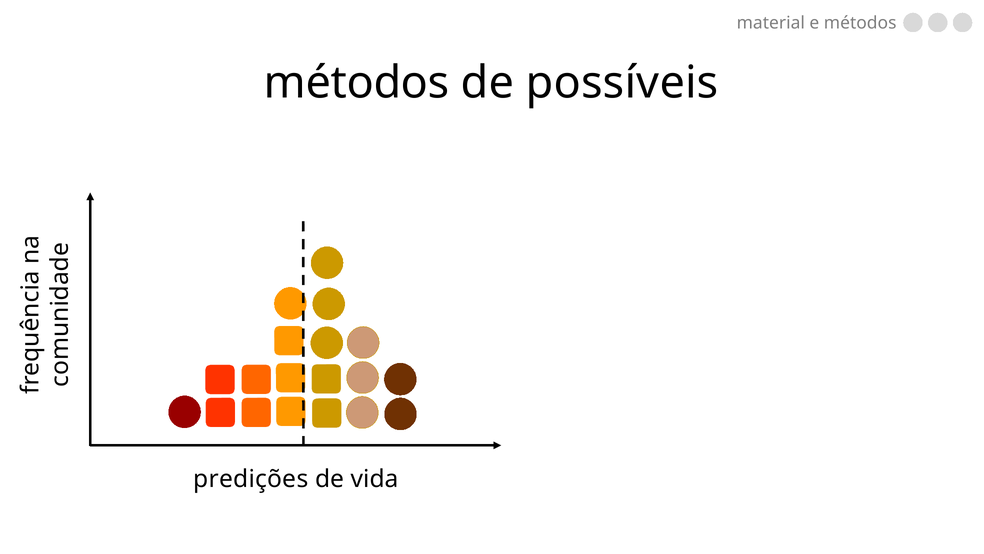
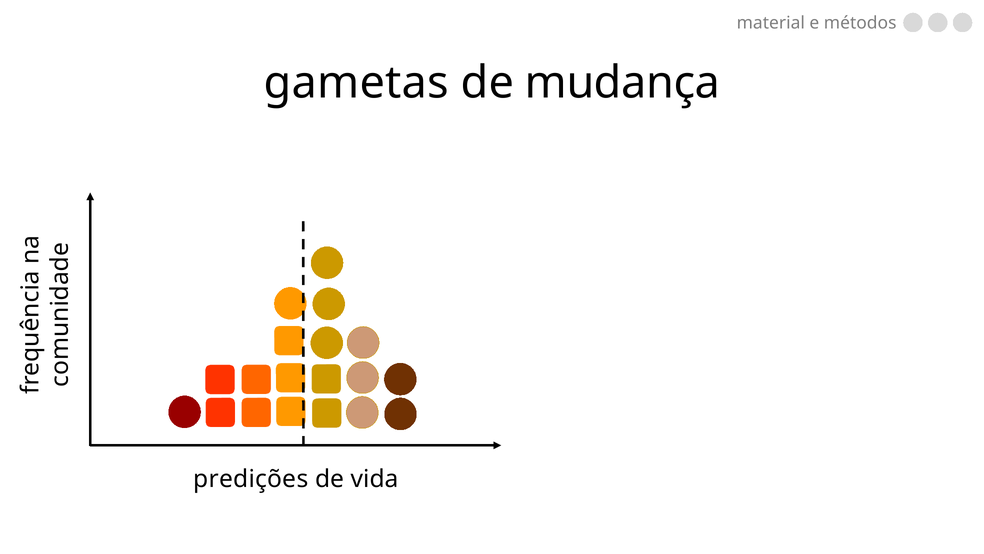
métodos at (357, 83): métodos -> gametas
possíveis: possíveis -> mudança
